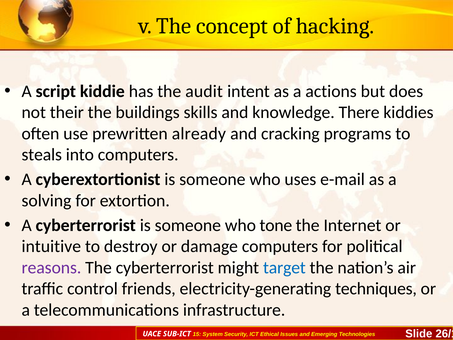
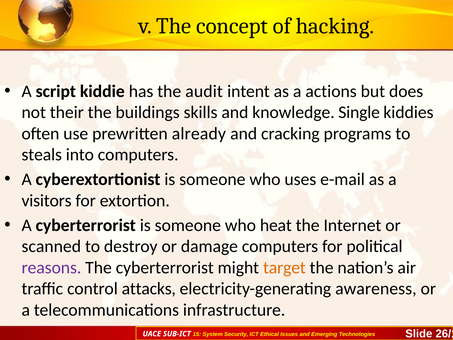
There: There -> Single
solving: solving -> visitors
tone: tone -> heat
intuitive: intuitive -> scanned
target colour: blue -> orange
friends: friends -> attacks
techniques: techniques -> awareness
